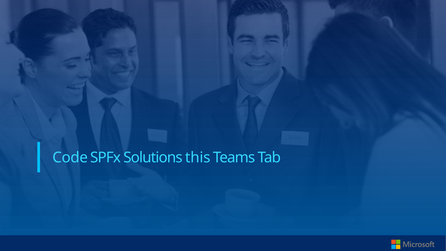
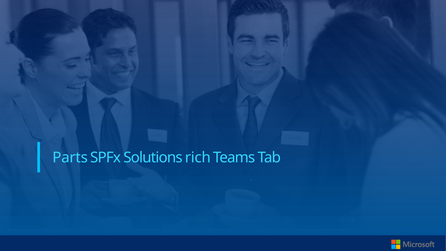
Code: Code -> Parts
this: this -> rich
